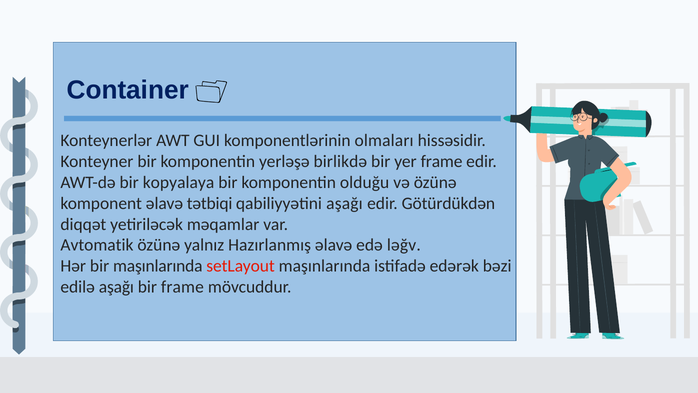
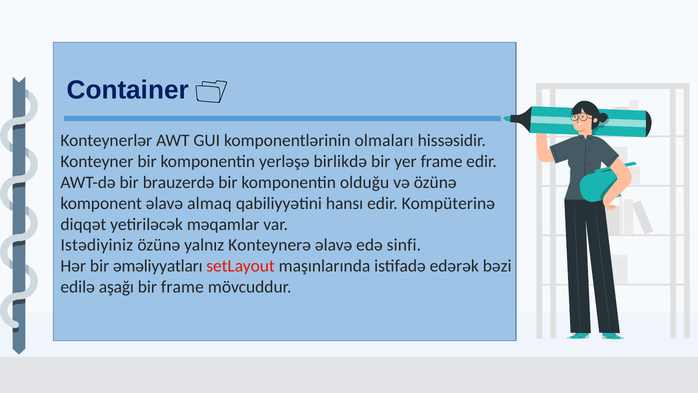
kopyalaya: kopyalaya -> brauzerdə
tətbiqi: tətbiqi -> almaq
qabiliyyətini aşağı: aşağı -> hansı
Götürdükdən: Götürdükdən -> Kompüterinə
Avtomatik: Avtomatik -> Istədiyiniz
Hazırlanmış: Hazırlanmış -> Konteynerə
ləğv: ləğv -> sinfi
bir maşınlarında: maşınlarında -> əməliyyatları
